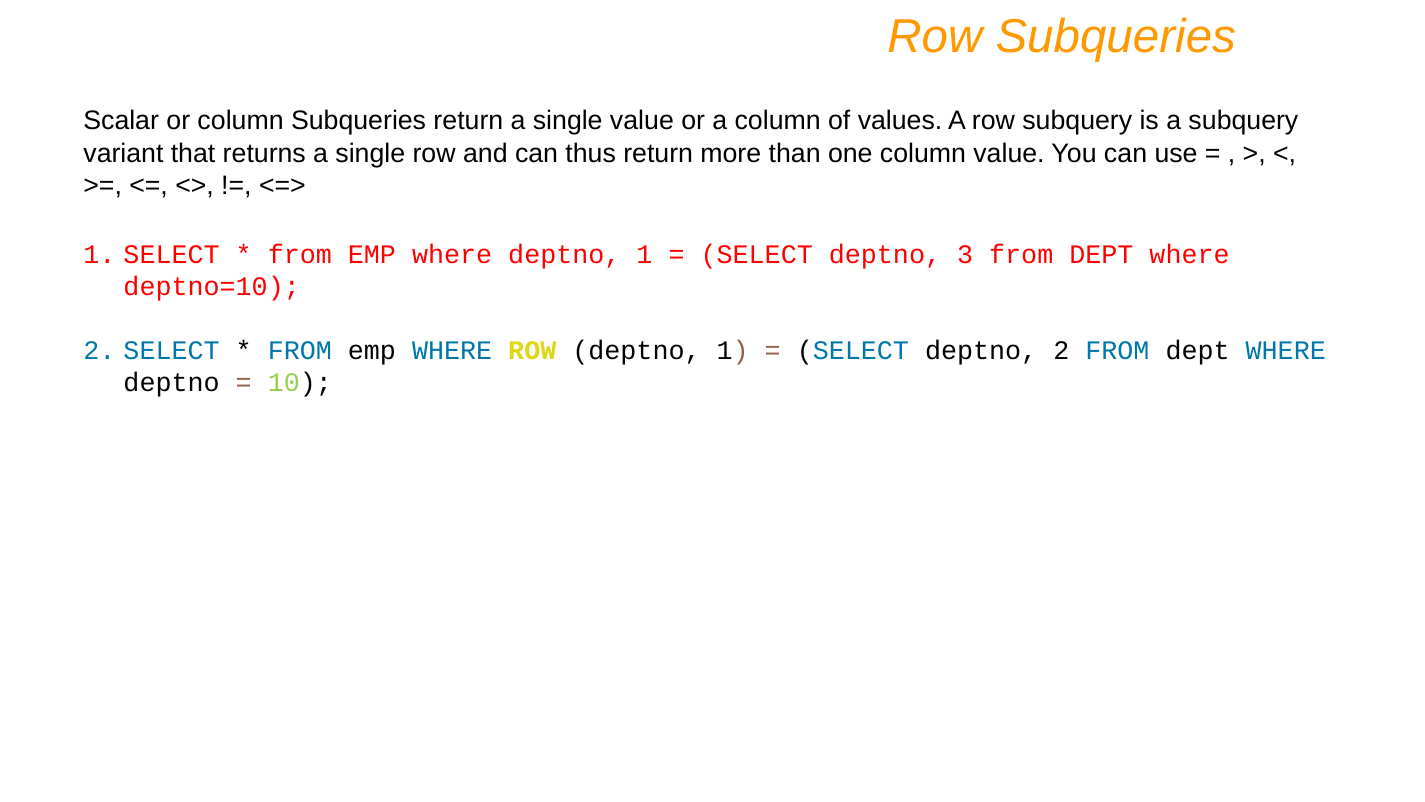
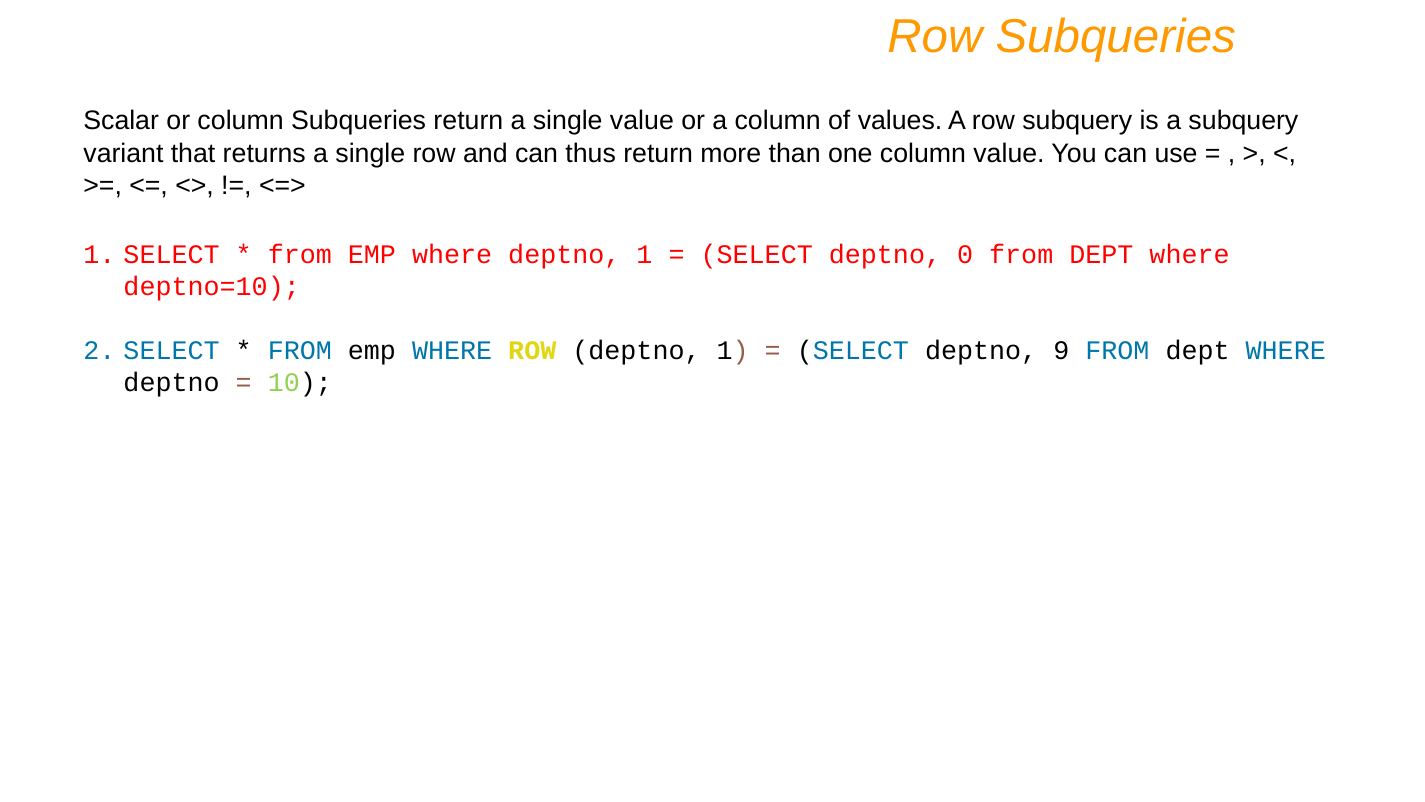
3: 3 -> 0
deptno 2: 2 -> 9
